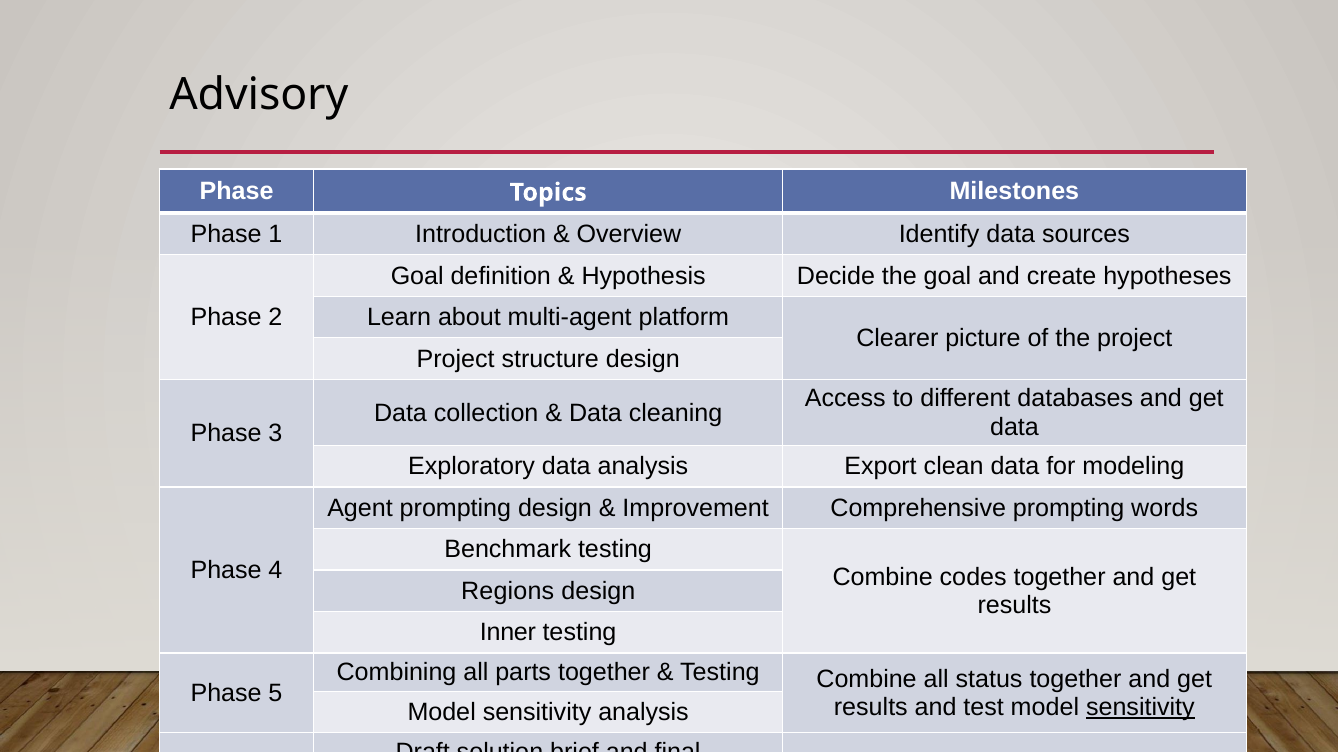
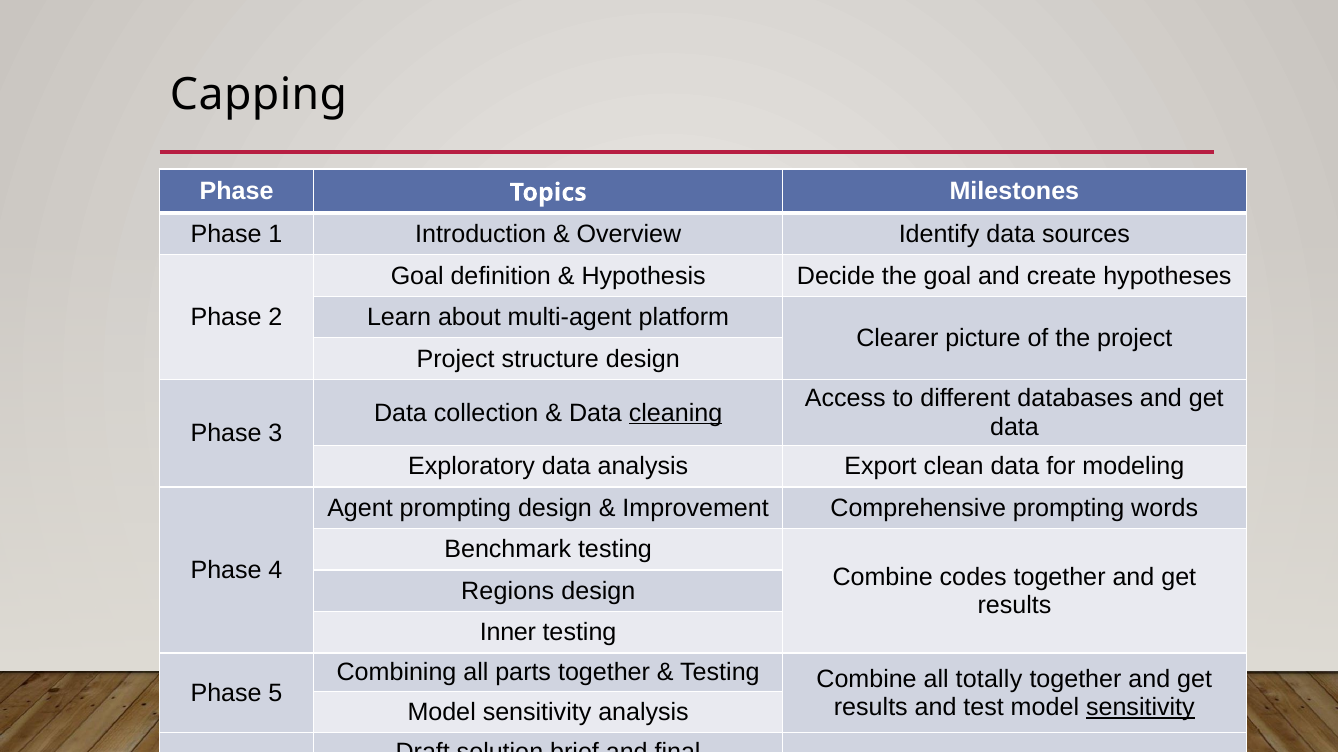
Advisory: Advisory -> Capping
cleaning underline: none -> present
status: status -> totally
